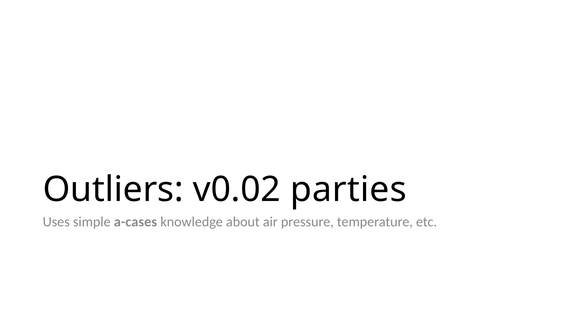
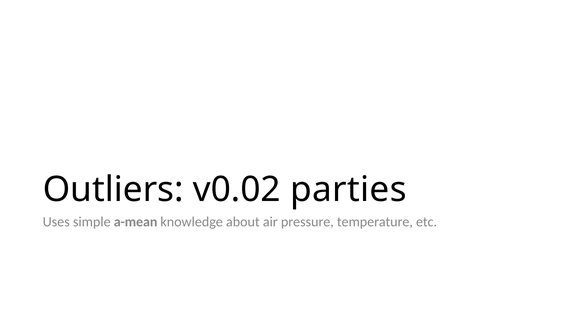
a-cases: a-cases -> a-mean
